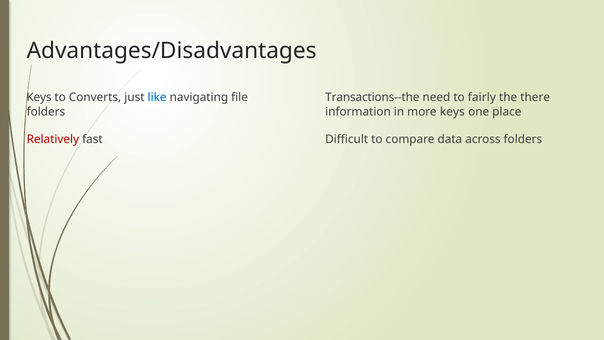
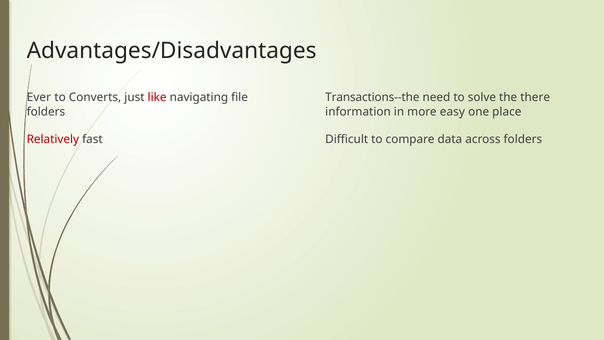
Keys at (39, 98): Keys -> Ever
like colour: blue -> red
fairly: fairly -> solve
more keys: keys -> easy
